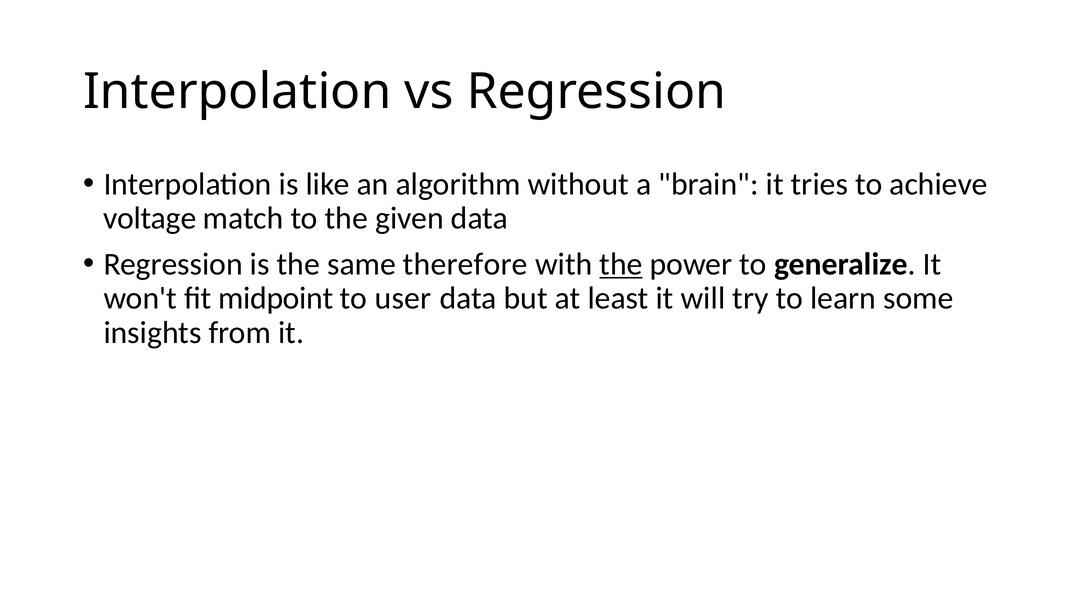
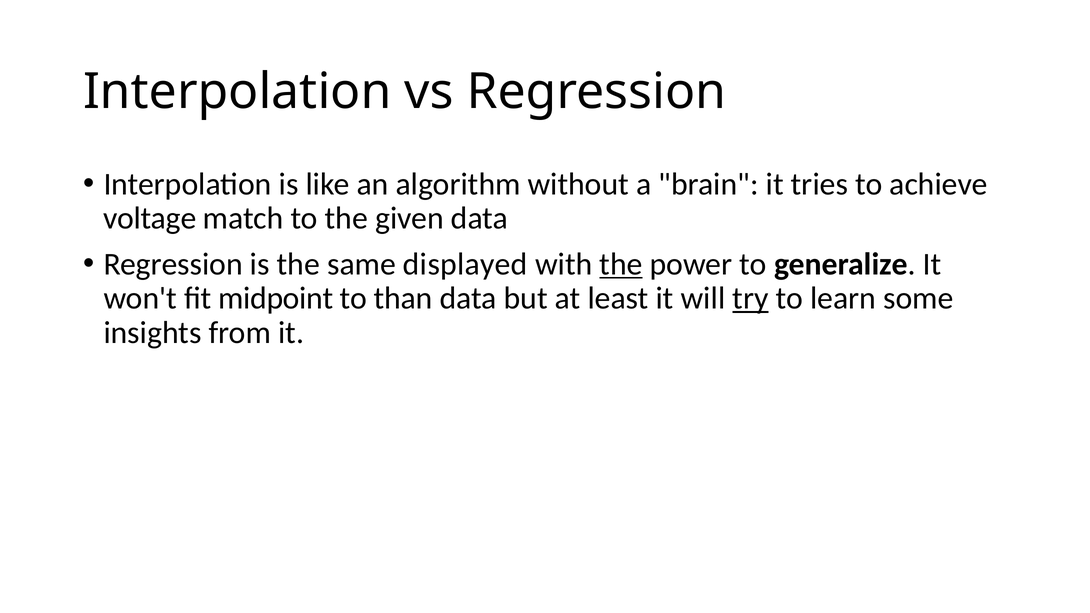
therefore: therefore -> displayed
user: user -> than
try underline: none -> present
